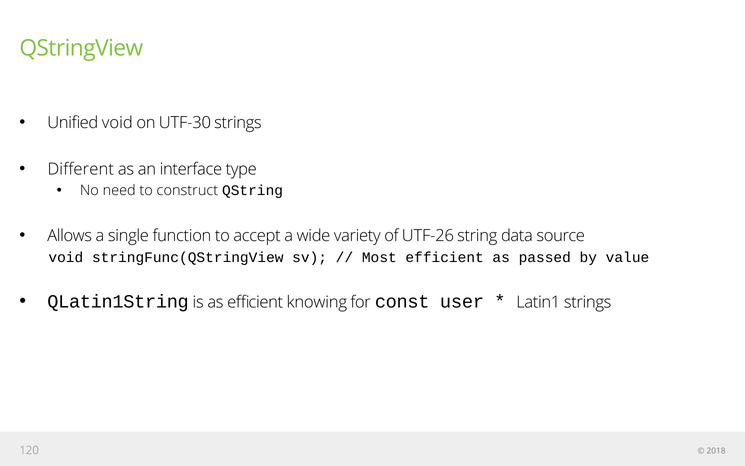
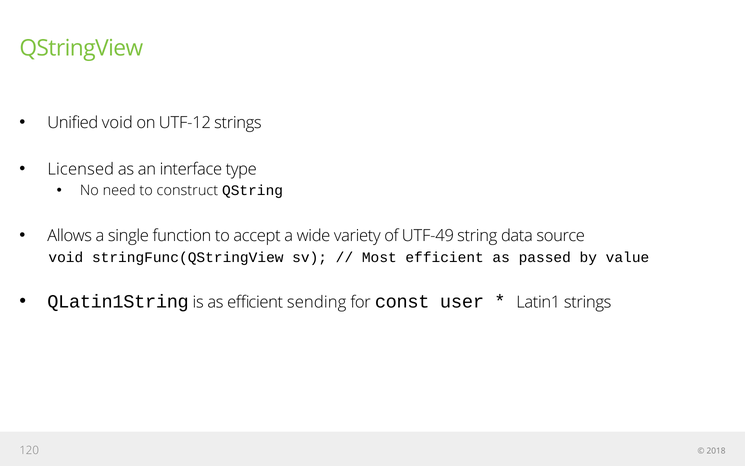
UTF-30: UTF-30 -> UTF-12
Different: Different -> Licensed
UTF-26: UTF-26 -> UTF-49
knowing: knowing -> sending
